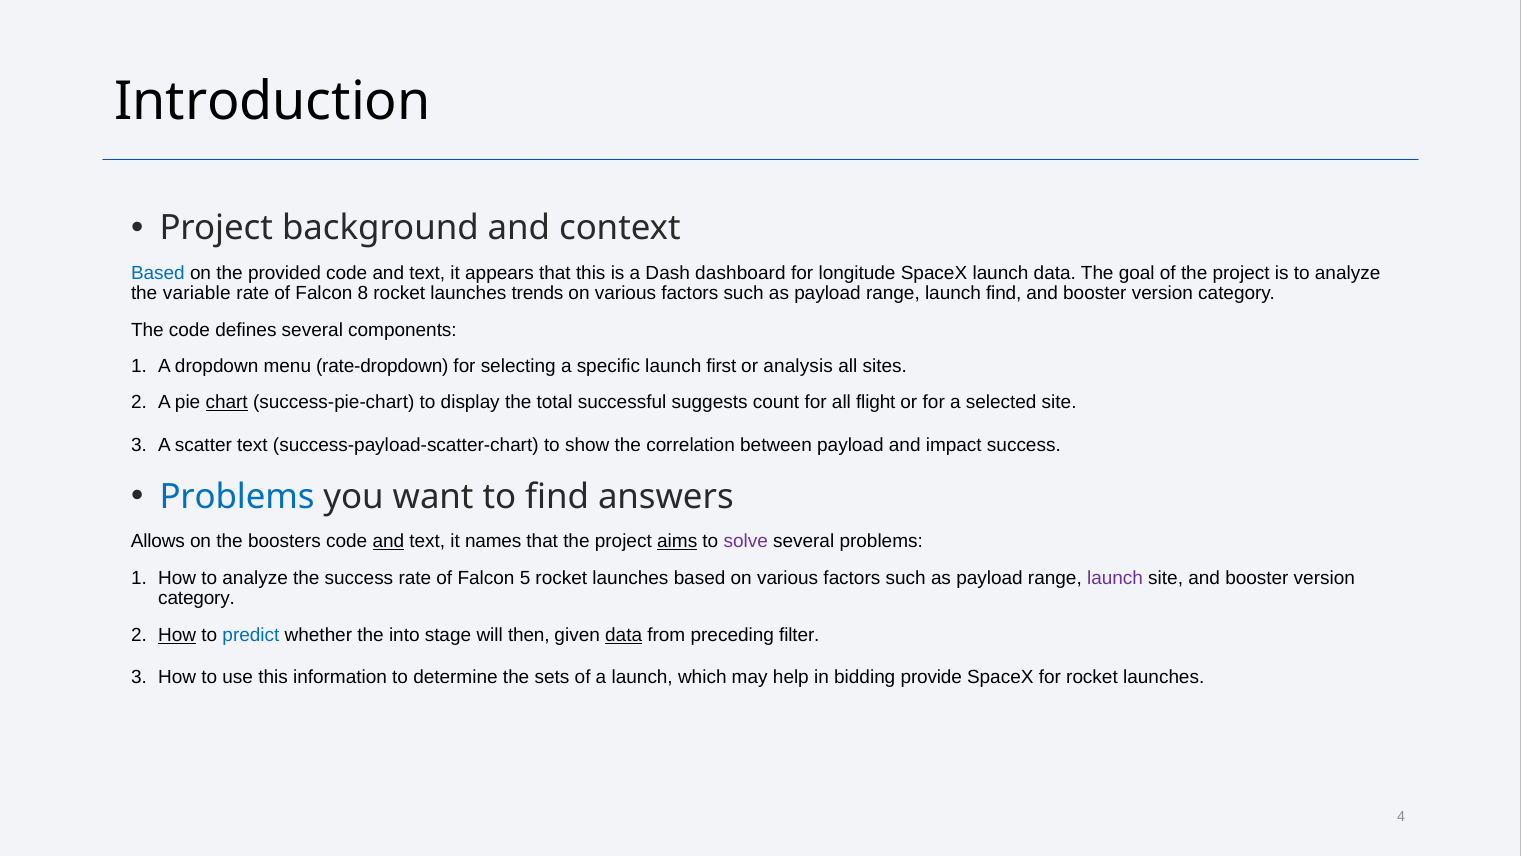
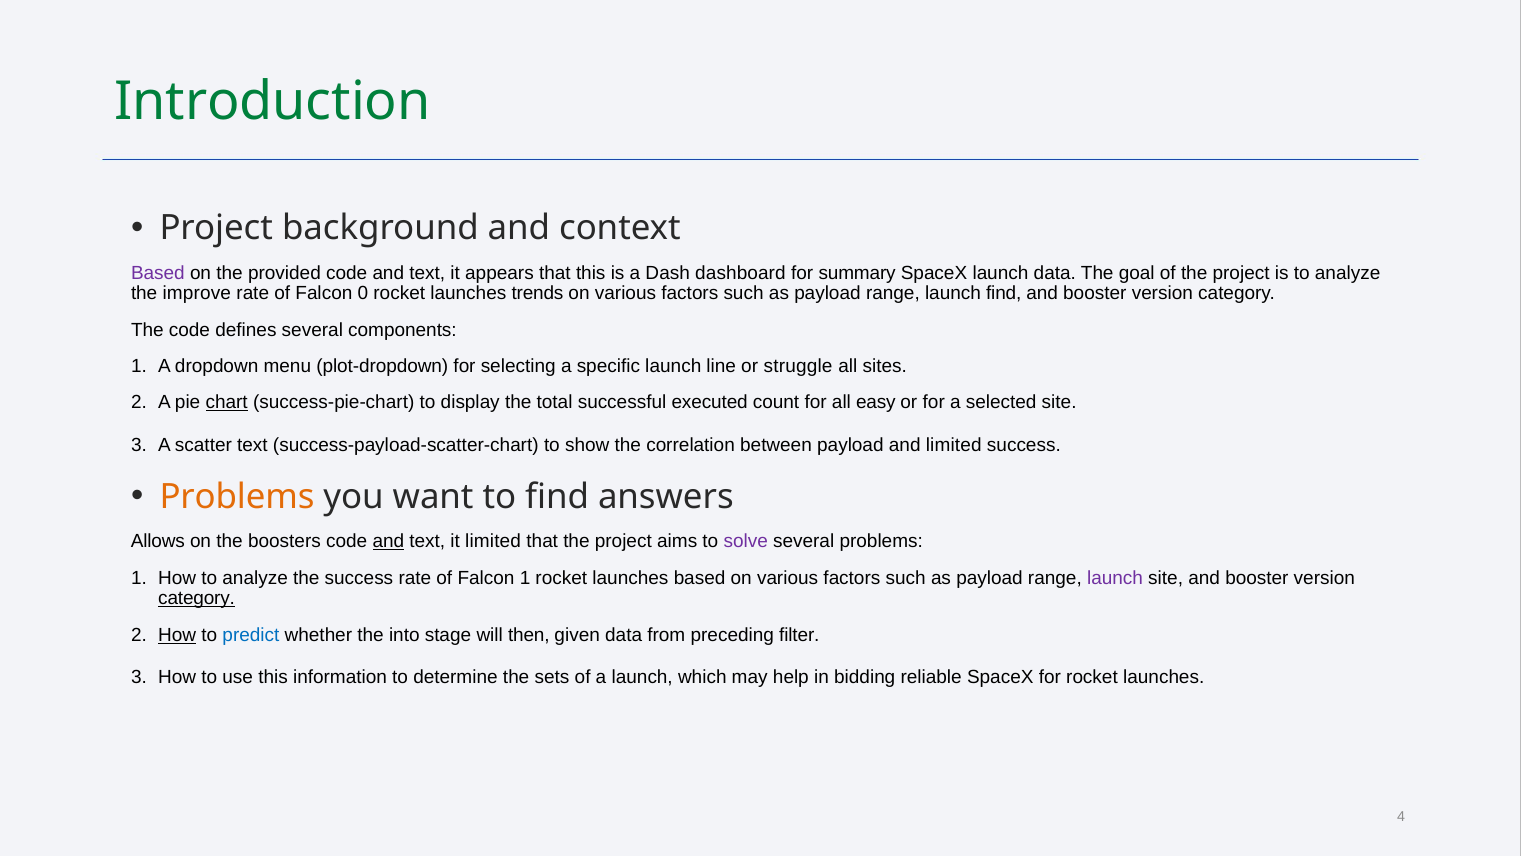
Introduction colour: black -> green
Based at (158, 273) colour: blue -> purple
longitude: longitude -> summary
variable: variable -> improve
8: 8 -> 0
rate-dropdown: rate-dropdown -> plot-dropdown
first: first -> line
analysis: analysis -> struggle
suggests: suggests -> executed
flight: flight -> easy
and impact: impact -> limited
Problems at (237, 496) colour: blue -> orange
it names: names -> limited
aims underline: present -> none
Falcon 5: 5 -> 1
category at (197, 598) underline: none -> present
data at (624, 635) underline: present -> none
provide: provide -> reliable
